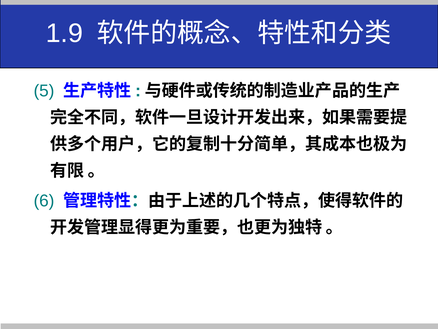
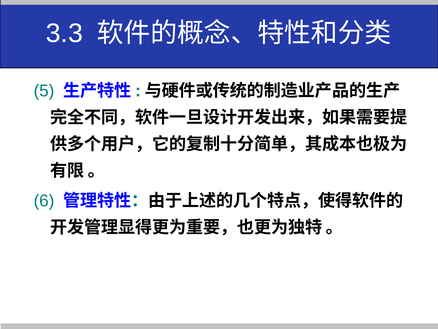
1.9: 1.9 -> 3.3
